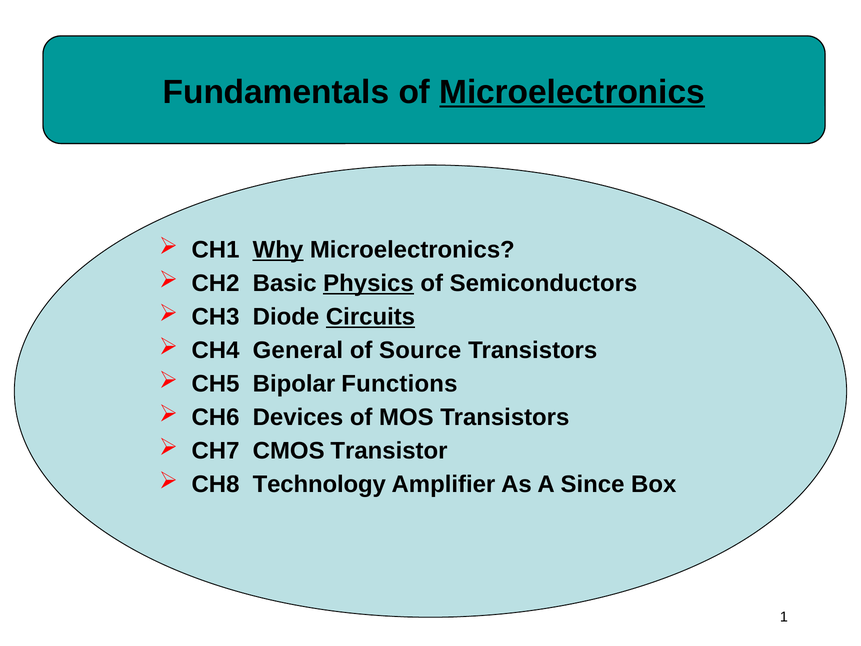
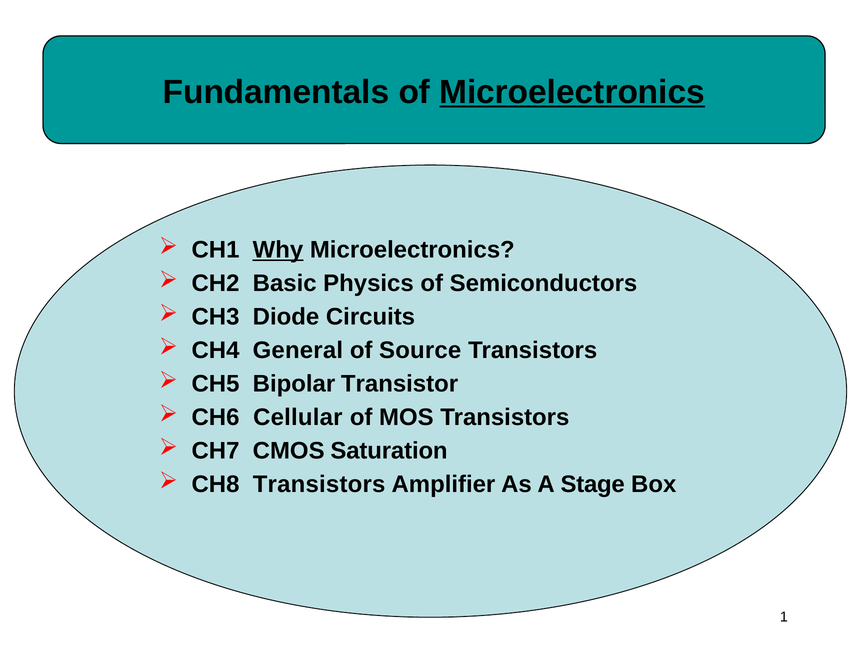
Physics underline: present -> none
Circuits underline: present -> none
Functions: Functions -> Transistor
Devices: Devices -> Cellular
Transistor: Transistor -> Saturation
CH8 Technology: Technology -> Transistors
Since: Since -> Stage
